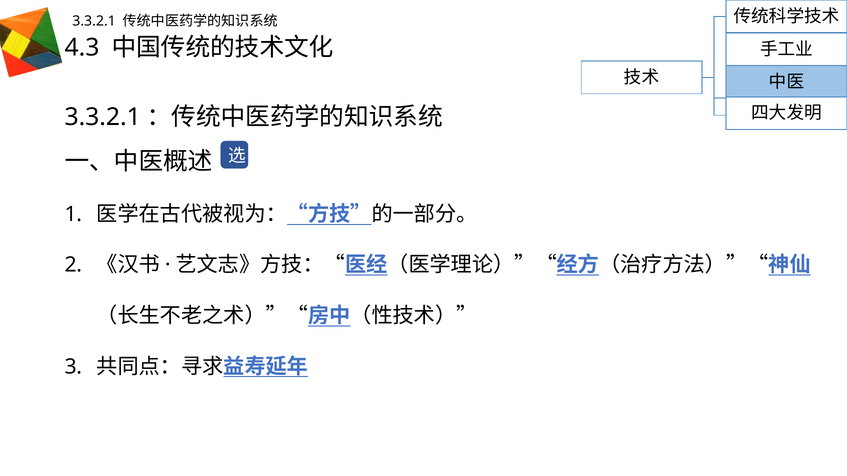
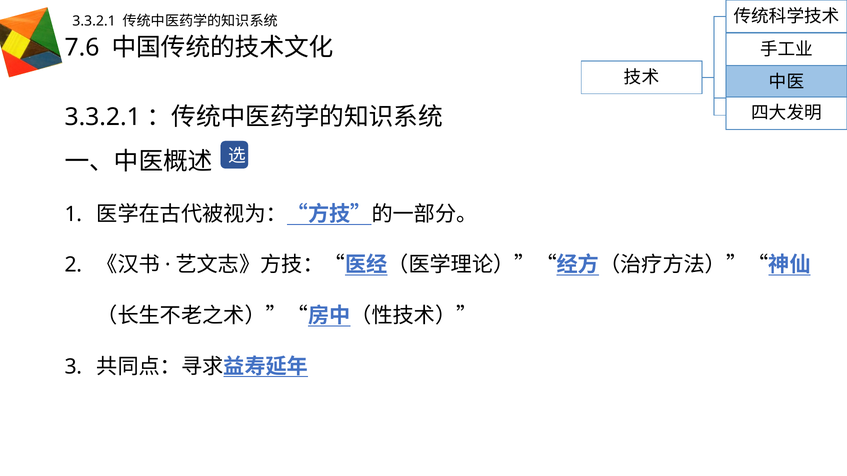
4.3: 4.3 -> 7.6
